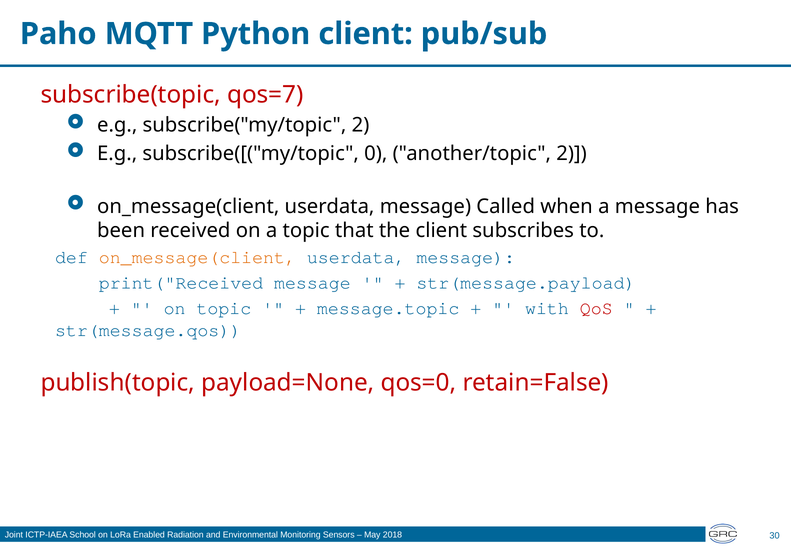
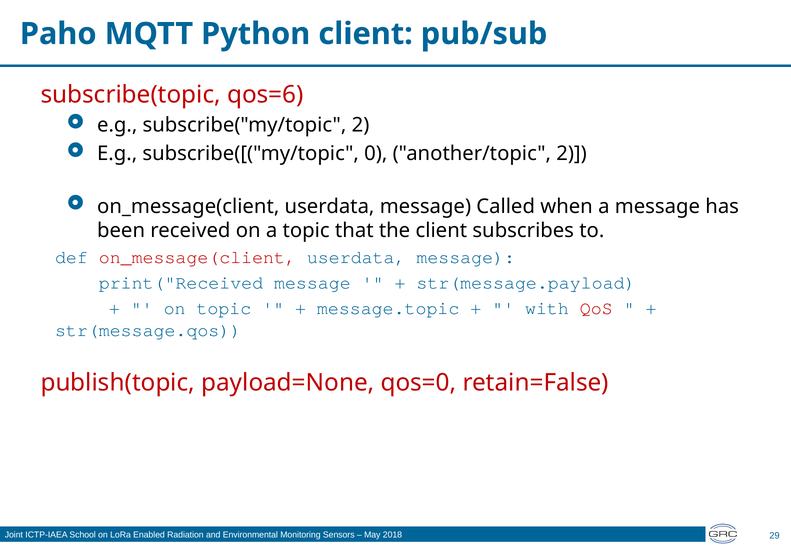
qos=7: qos=7 -> qos=6
on_message(client at (197, 258) colour: orange -> red
30: 30 -> 29
